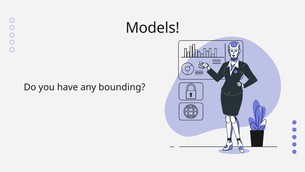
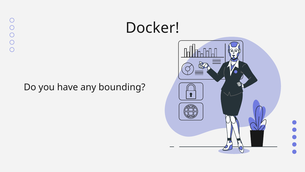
Models: Models -> Docker
